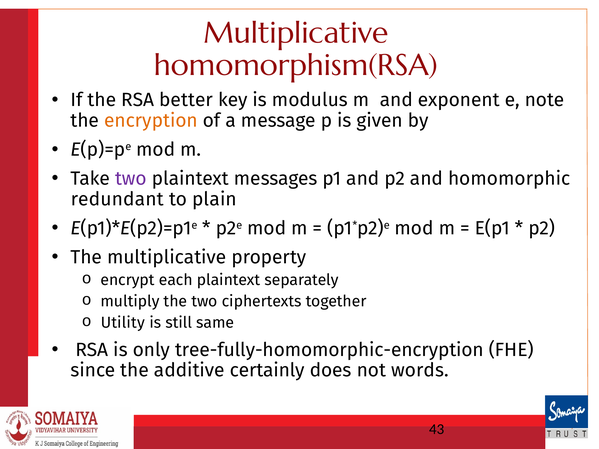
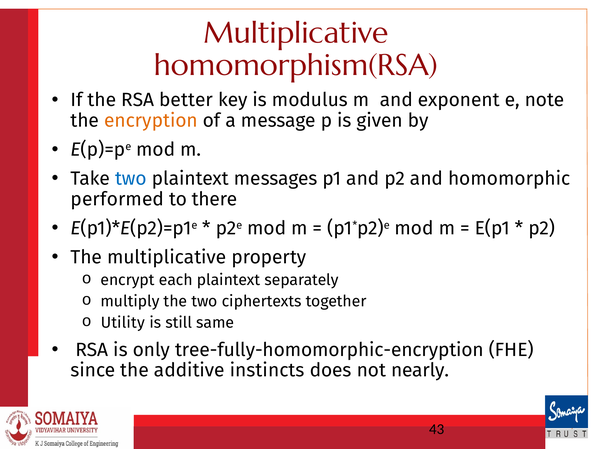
two at (131, 179) colour: purple -> blue
redundant: redundant -> performed
plain: plain -> there
certainly: certainly -> instincts
words: words -> nearly
